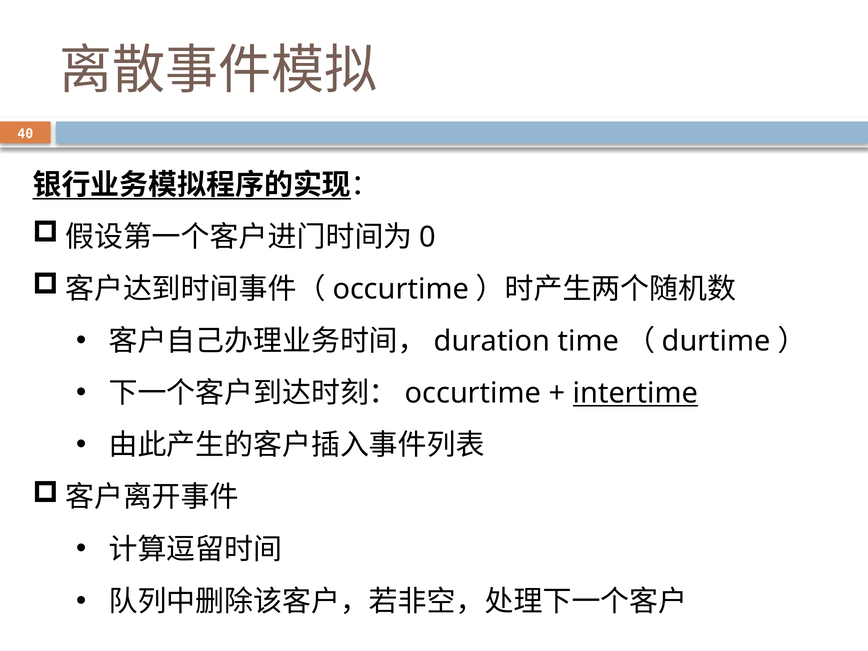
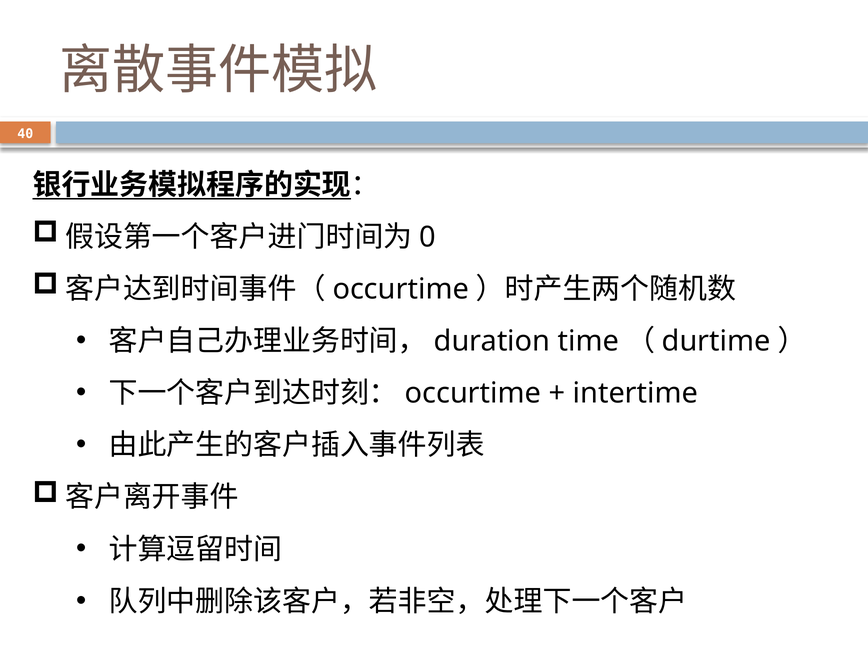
intertime underline: present -> none
